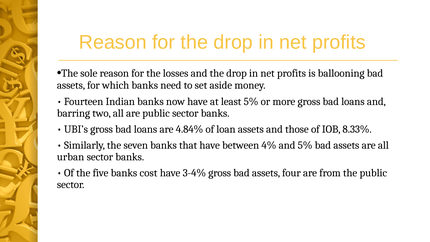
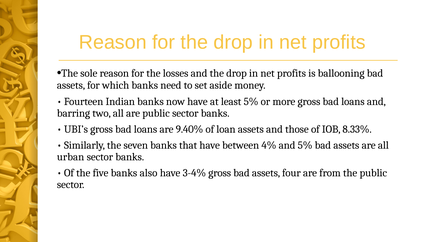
4.84%: 4.84% -> 9.40%
cost: cost -> also
